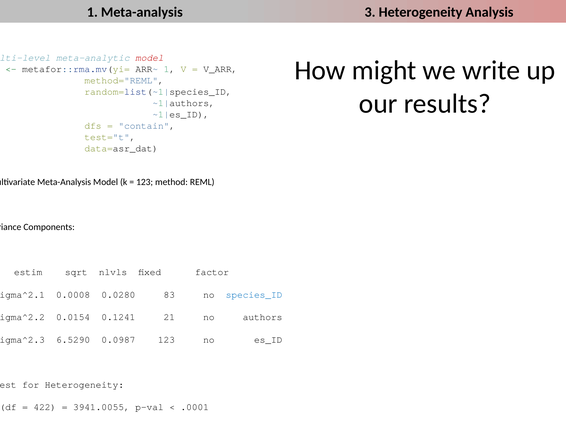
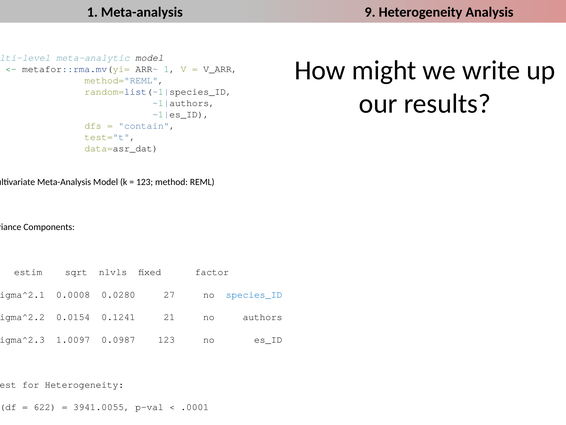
3: 3 -> 9
model at (149, 58) colour: red -> black
83: 83 -> 27
6.5290: 6.5290 -> 1.0097
422: 422 -> 622
